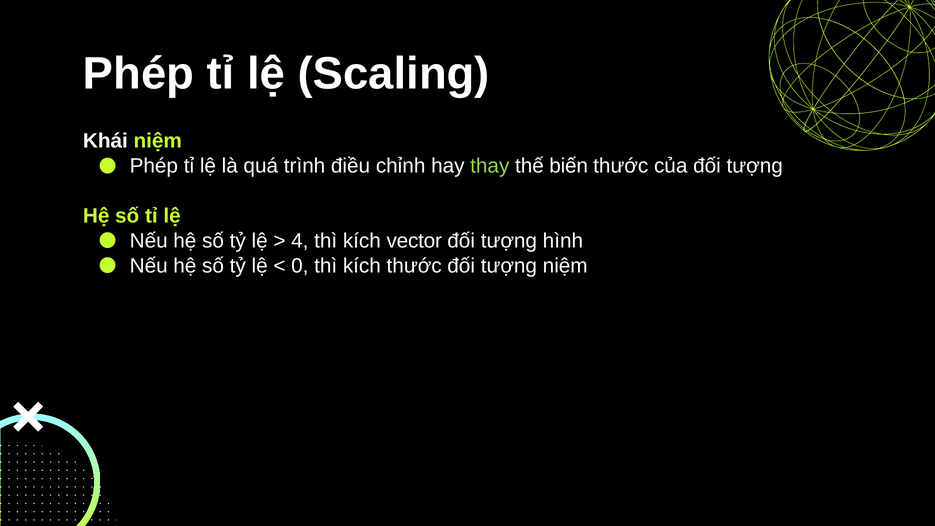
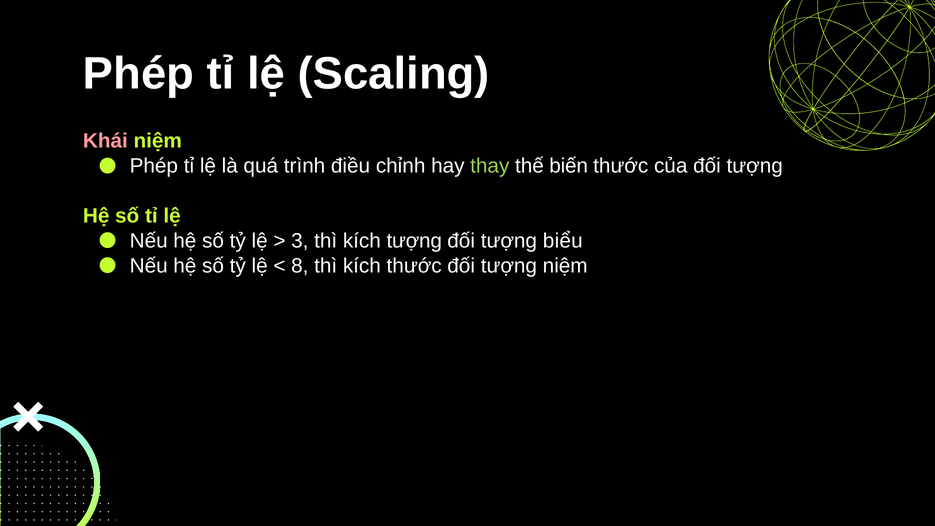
Khái colour: white -> pink
4: 4 -> 3
kích vector: vector -> tượng
hình: hình -> biểu
0: 0 -> 8
